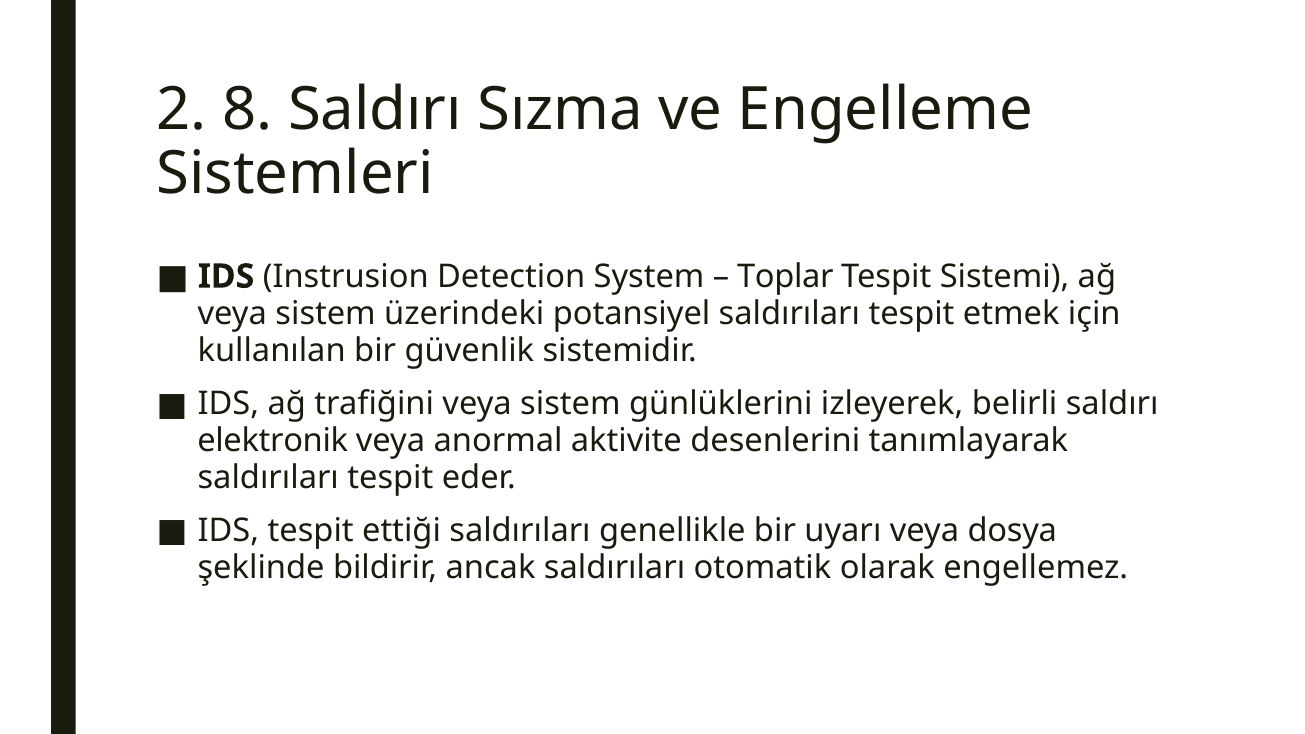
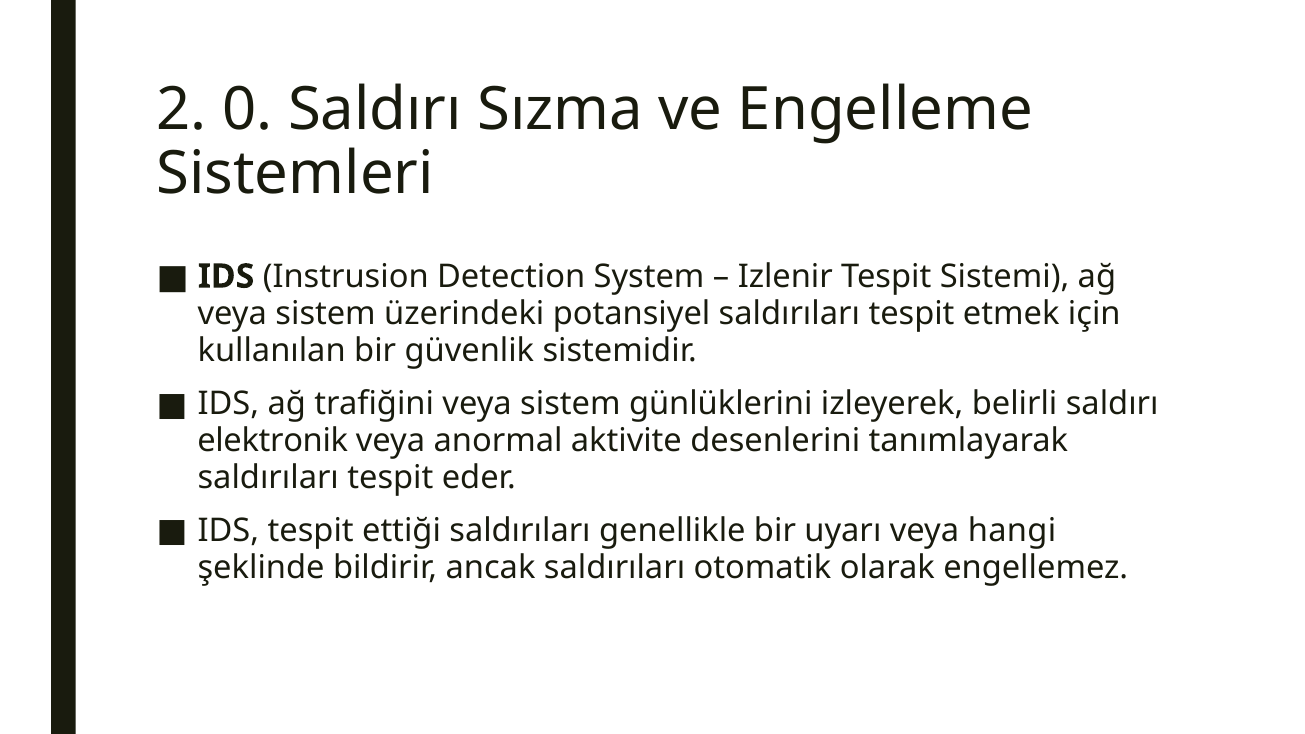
8: 8 -> 0
Toplar: Toplar -> Izlenir
dosya: dosya -> hangi
